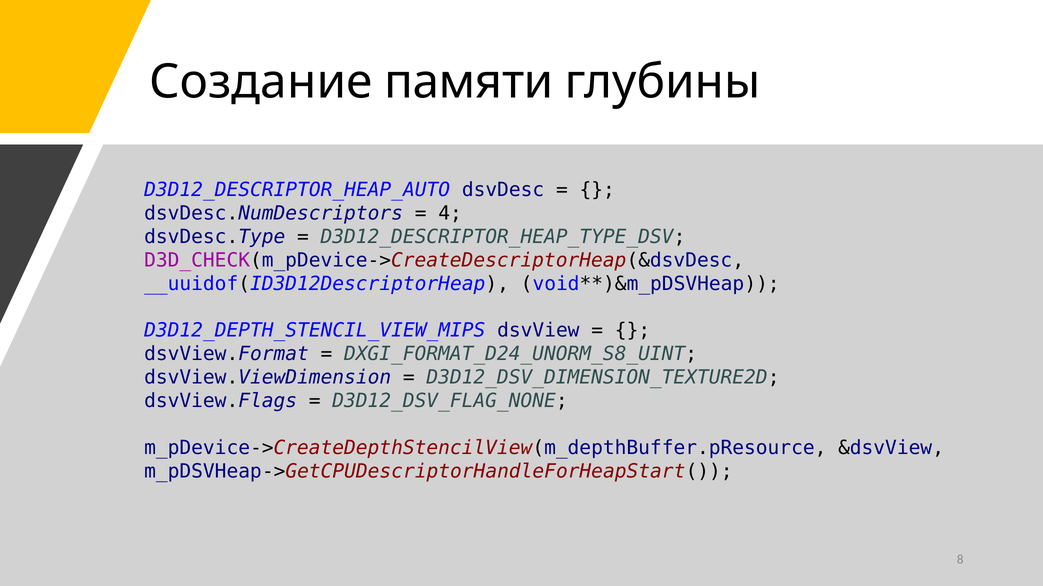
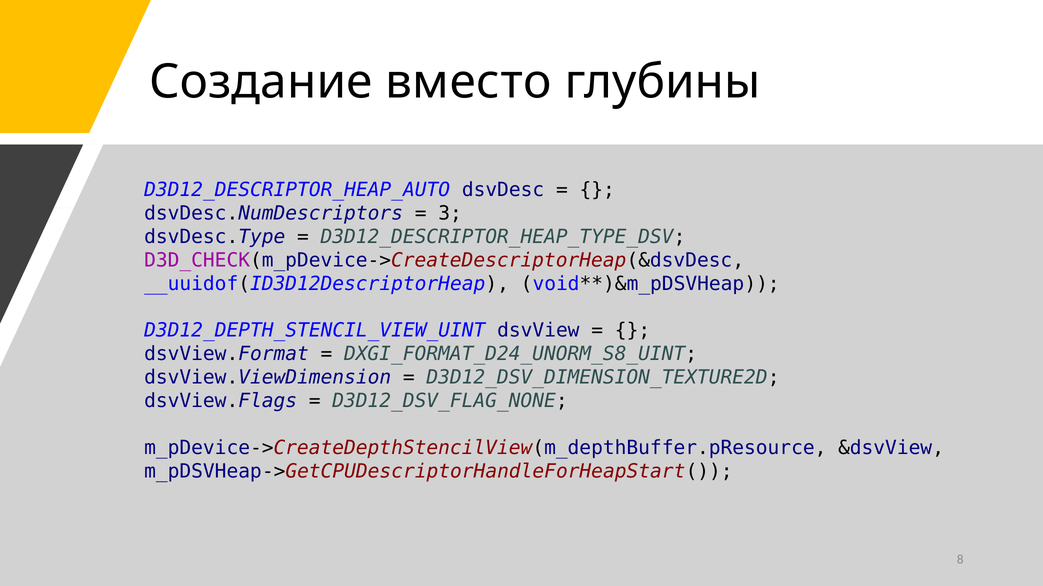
памяти: памяти -> вместо
4: 4 -> 3
D3D12_DEPTH_STENCIL_VIEW_MIPS: D3D12_DEPTH_STENCIL_VIEW_MIPS -> D3D12_DEPTH_STENCIL_VIEW_UINT
